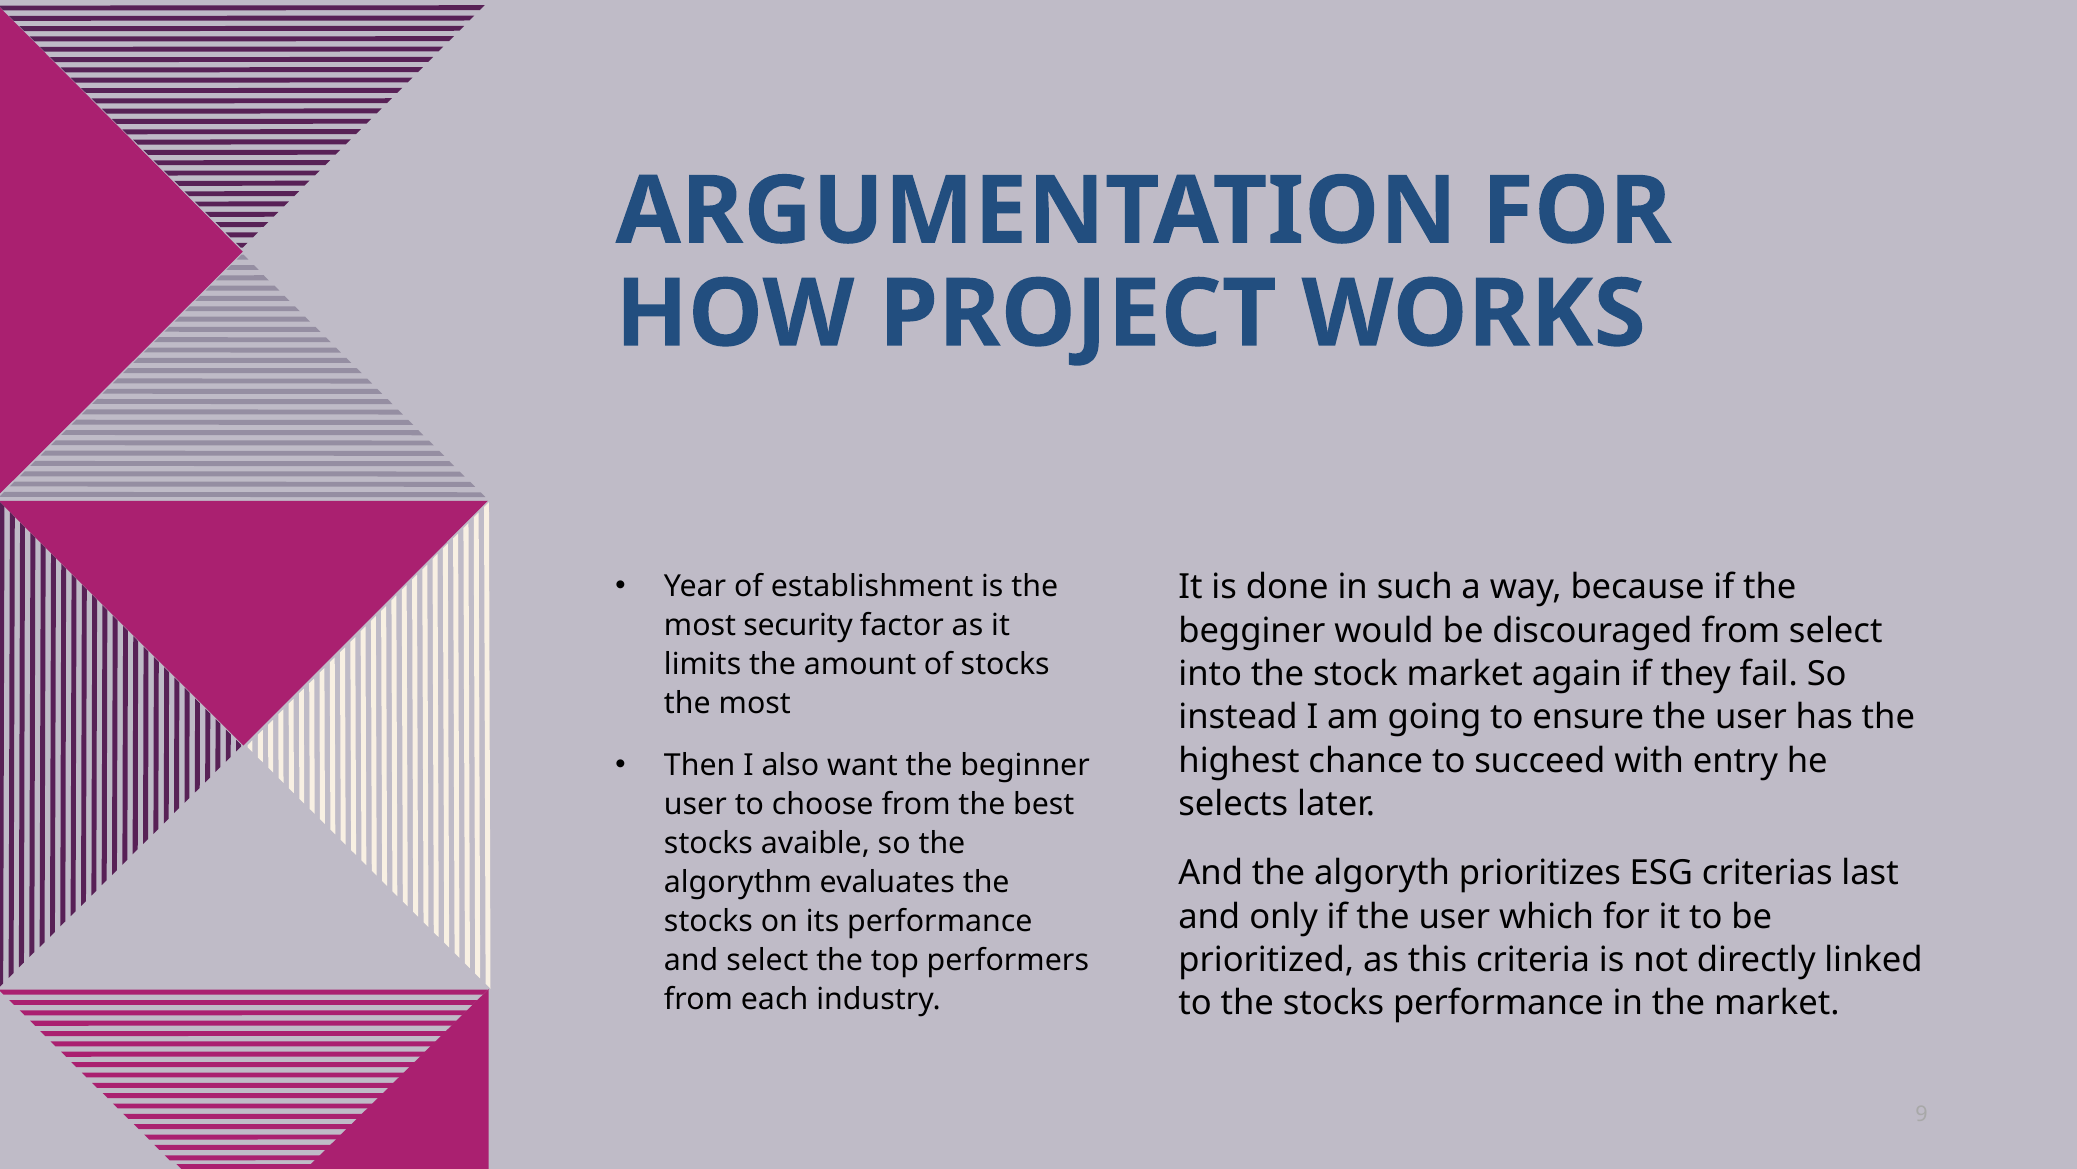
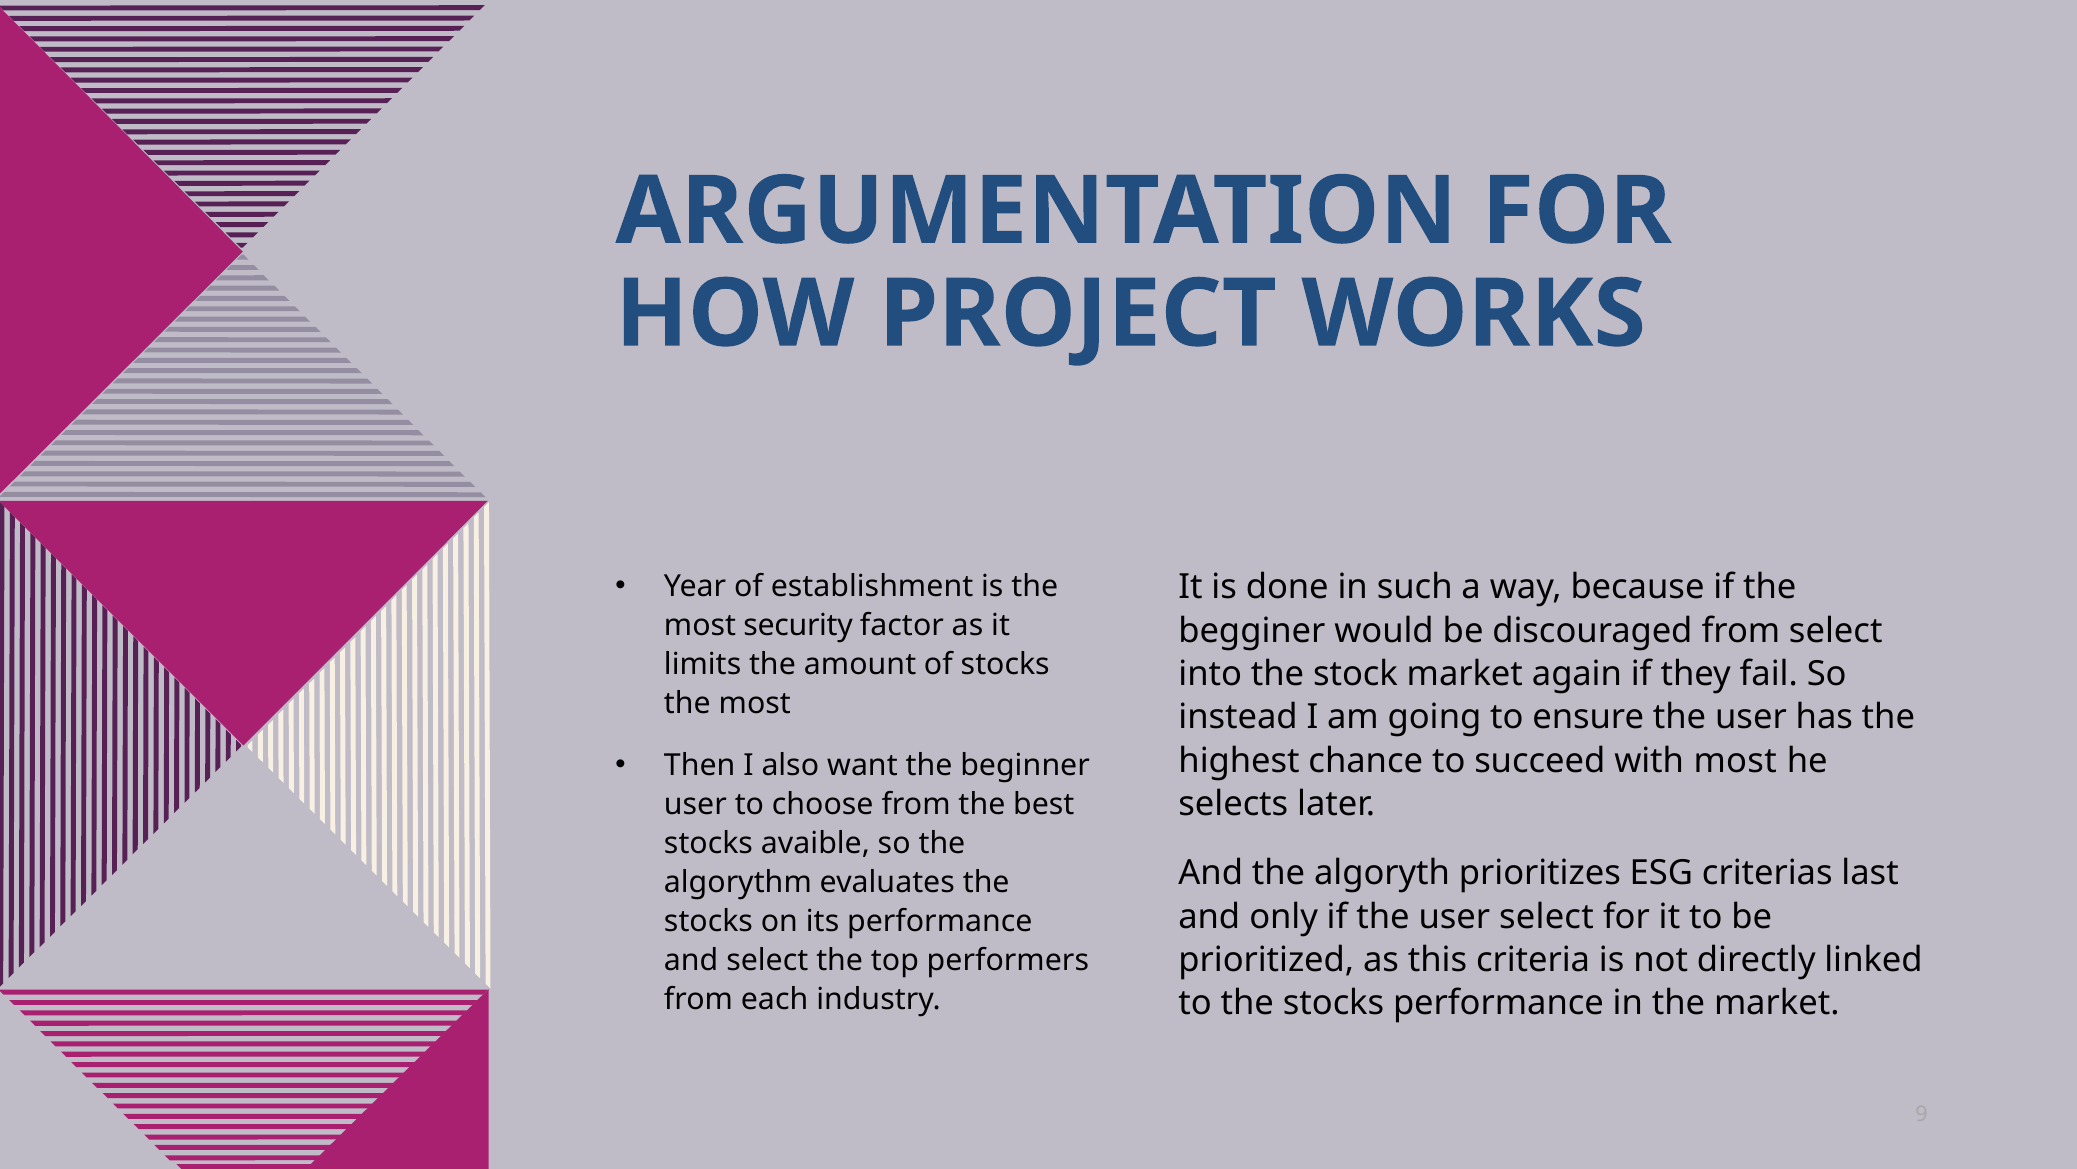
with entry: entry -> most
user which: which -> select
